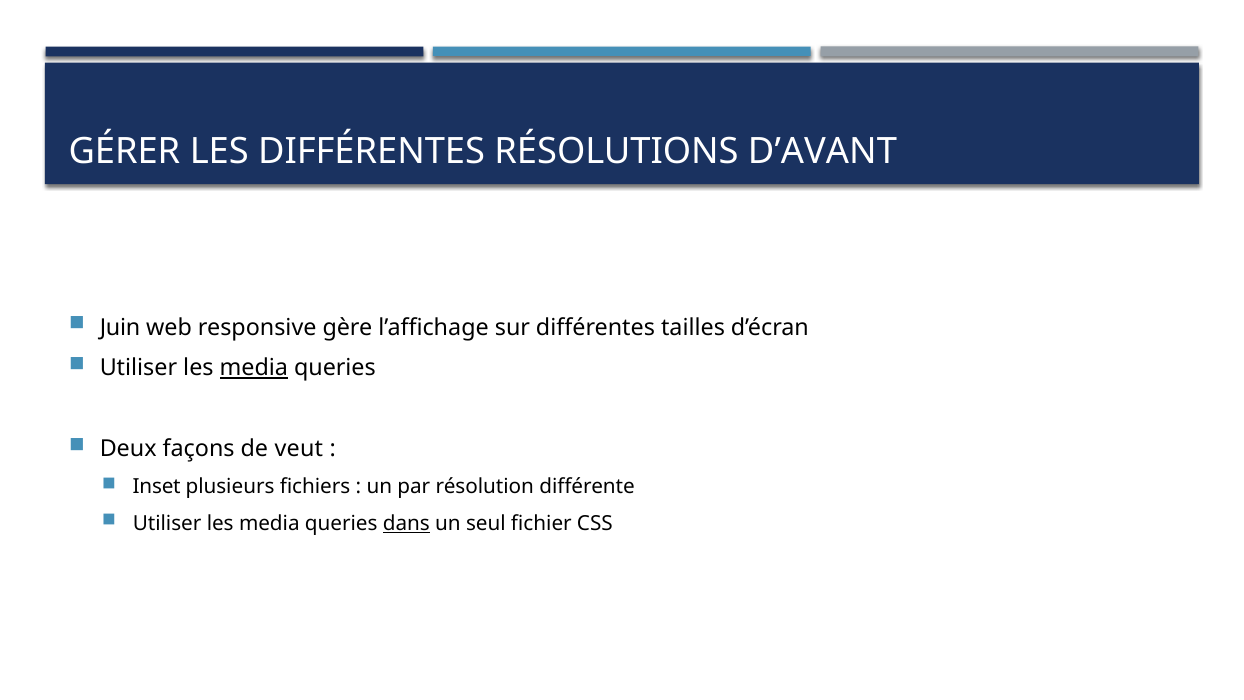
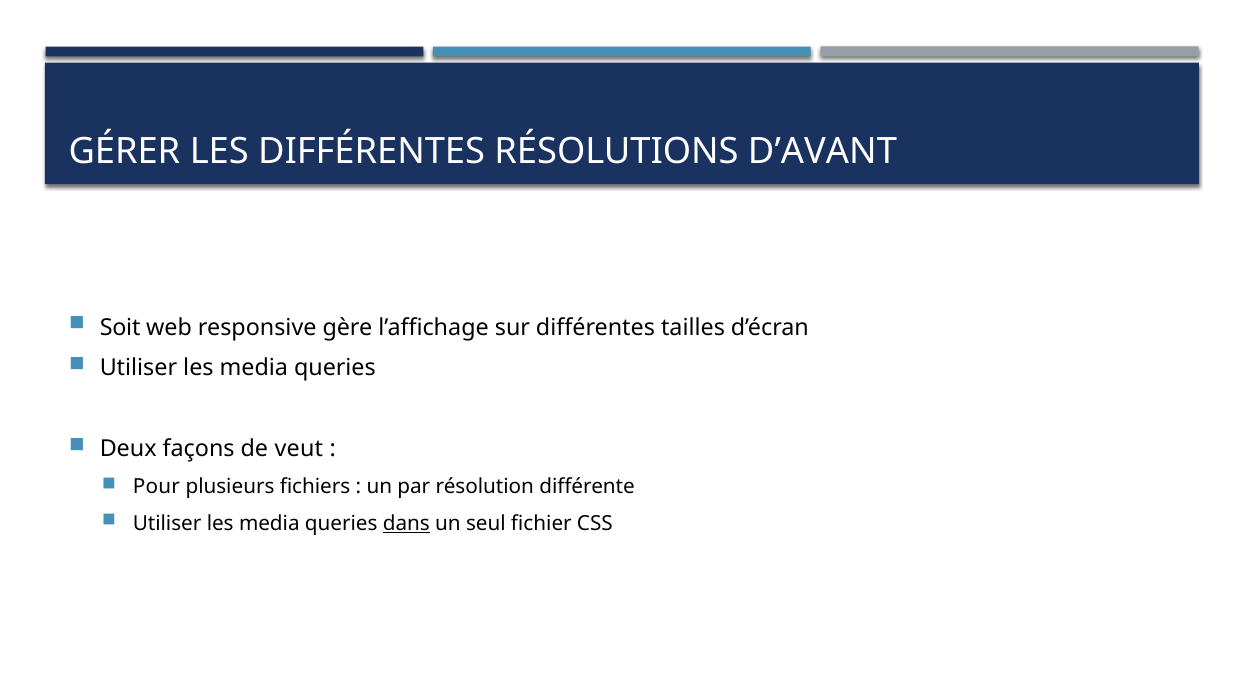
Juin: Juin -> Soit
media at (254, 368) underline: present -> none
Inset: Inset -> Pour
